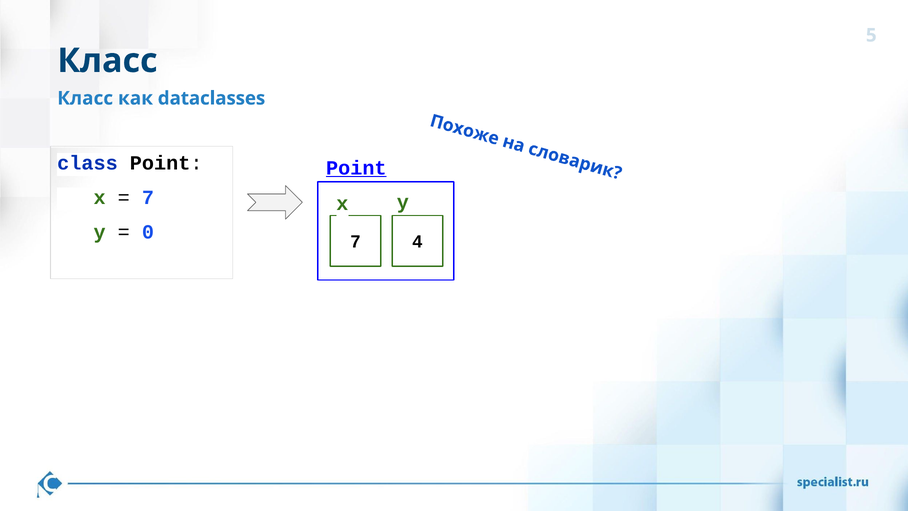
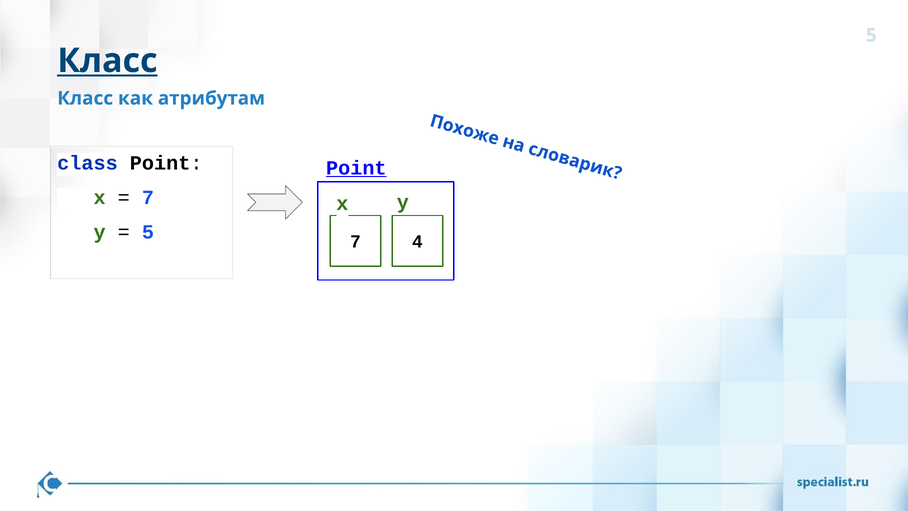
Класс at (107, 61) underline: none -> present
dataclasses: dataclasses -> атрибутам
0 at (148, 232): 0 -> 5
